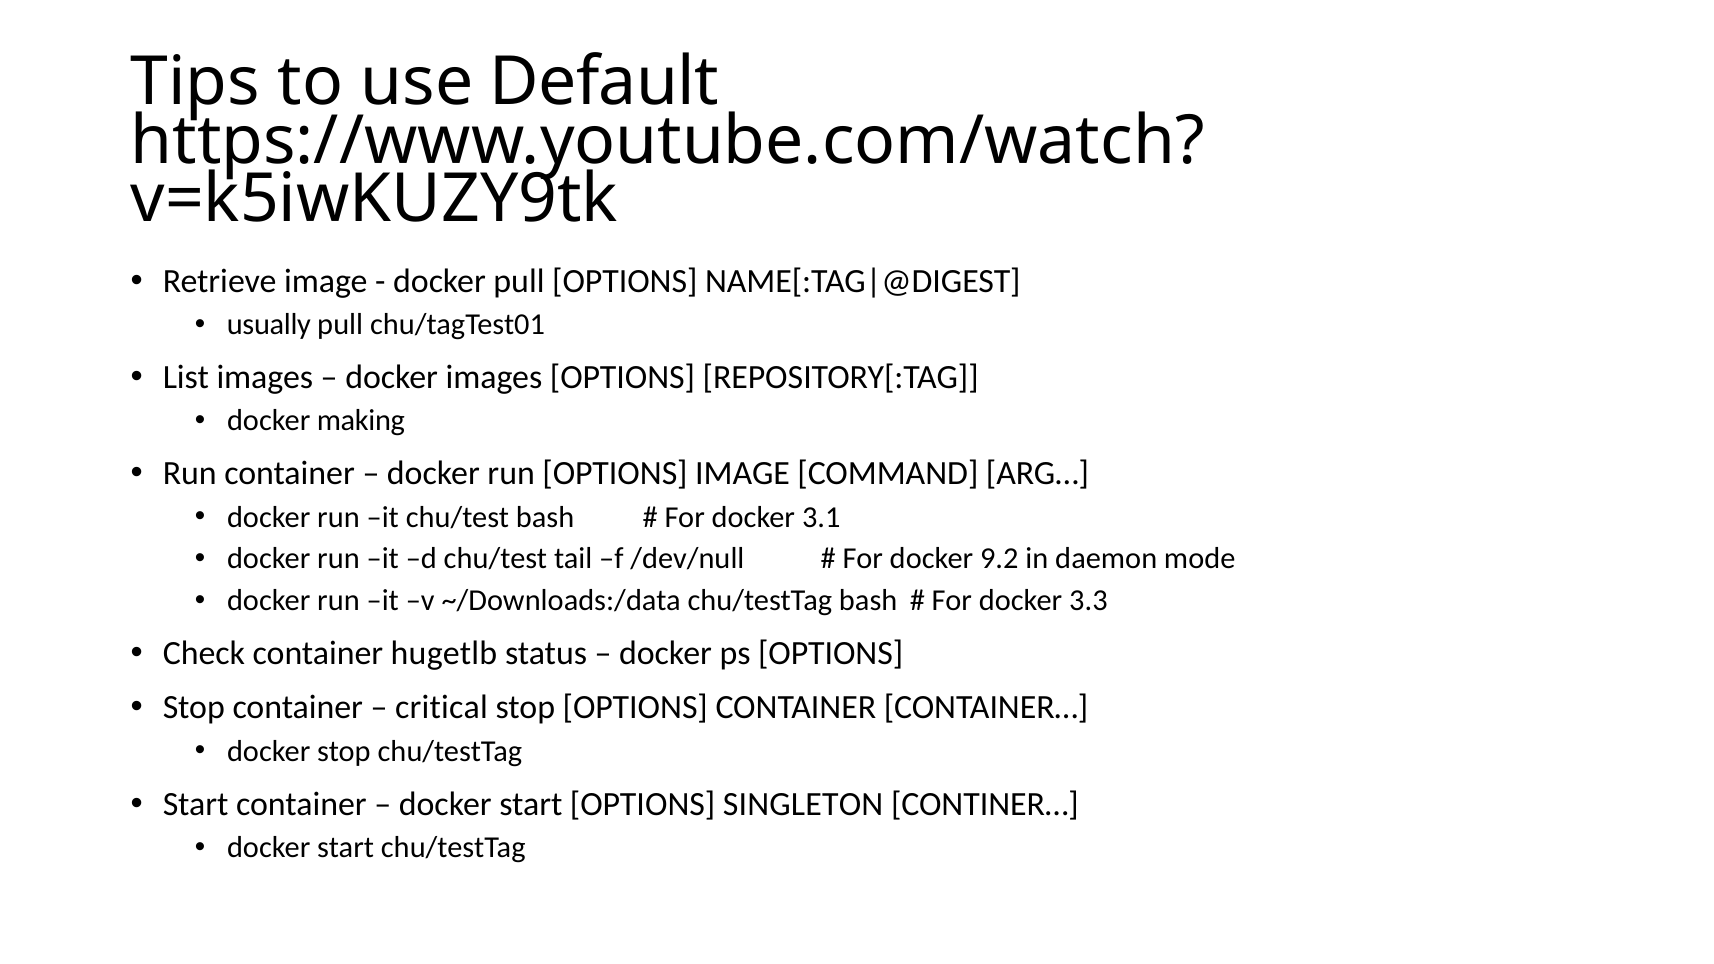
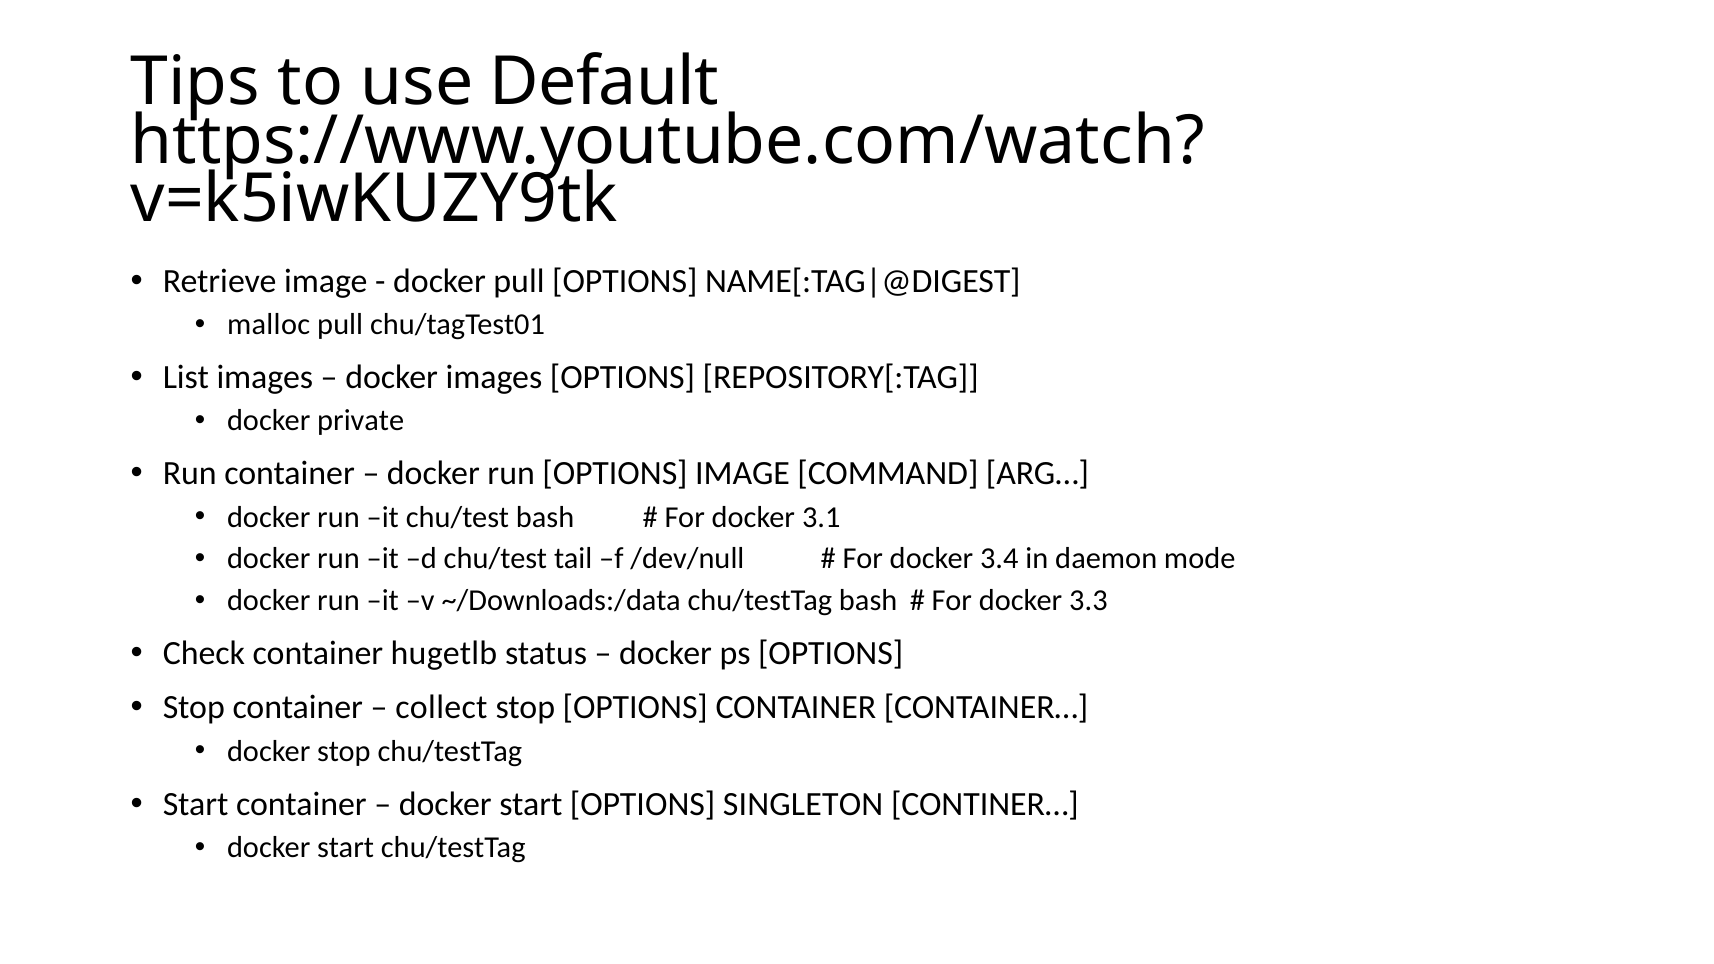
usually: usually -> malloc
making: making -> private
9.2: 9.2 -> 3.4
critical: critical -> collect
